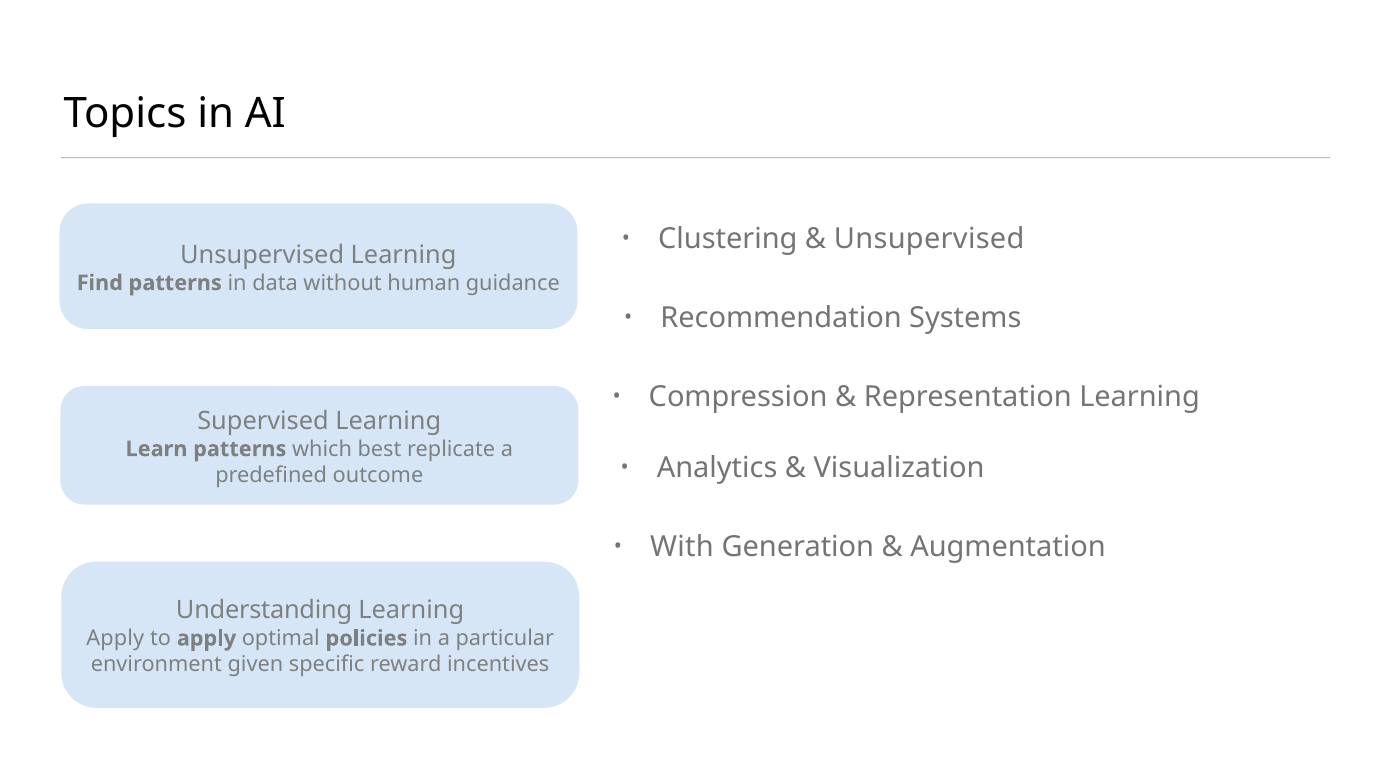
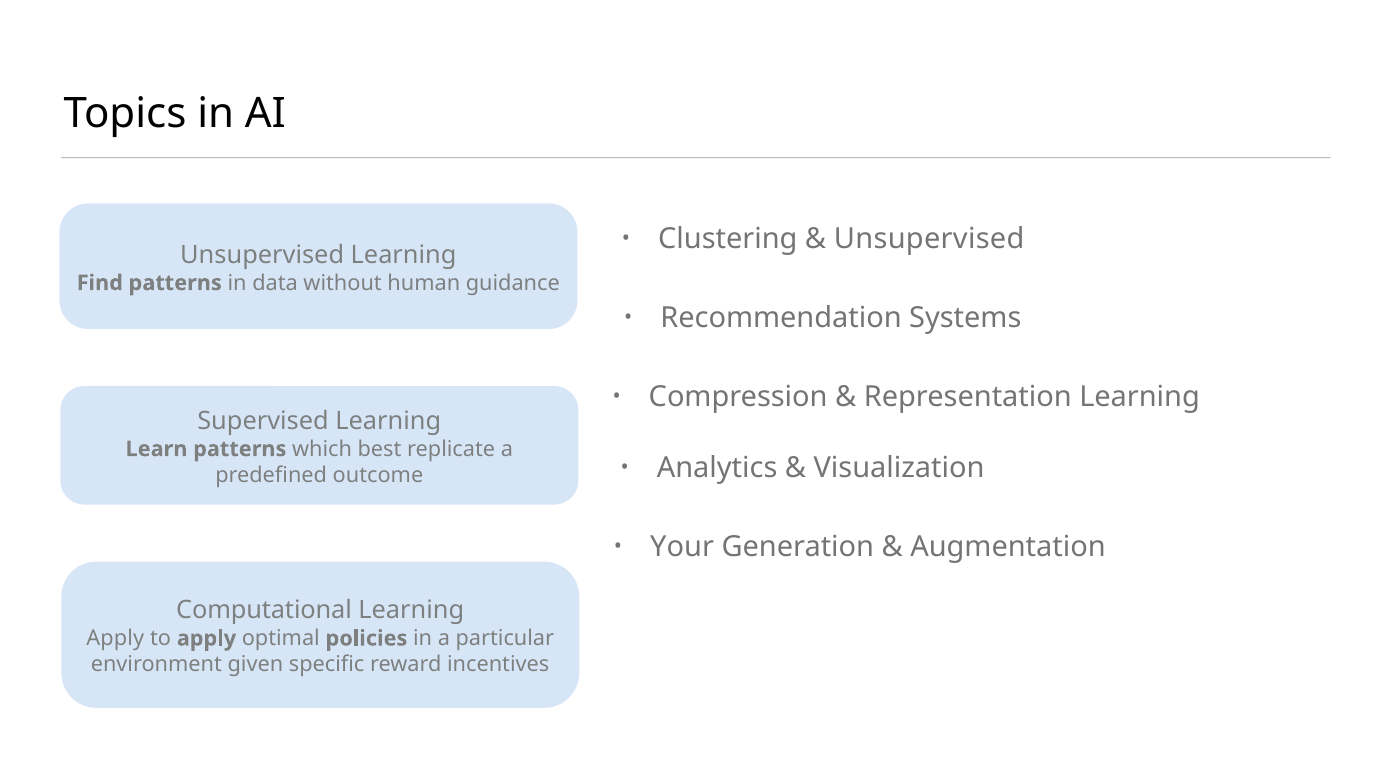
With: With -> Your
Understanding: Understanding -> Computational
